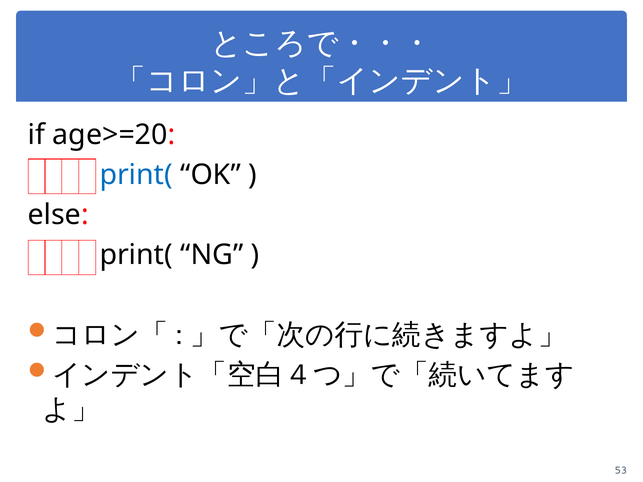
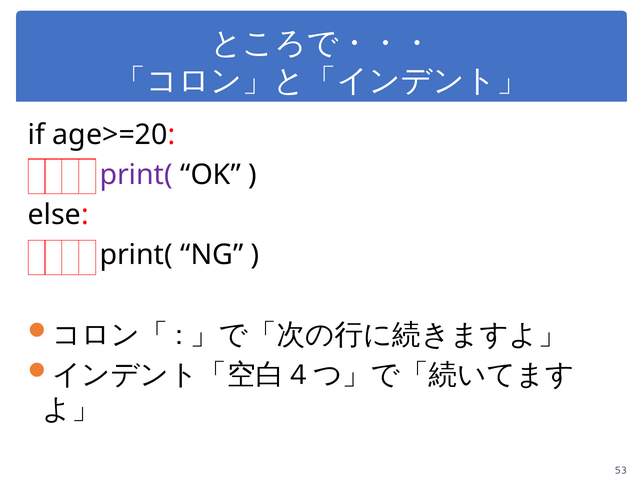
print( at (136, 175) colour: blue -> purple
